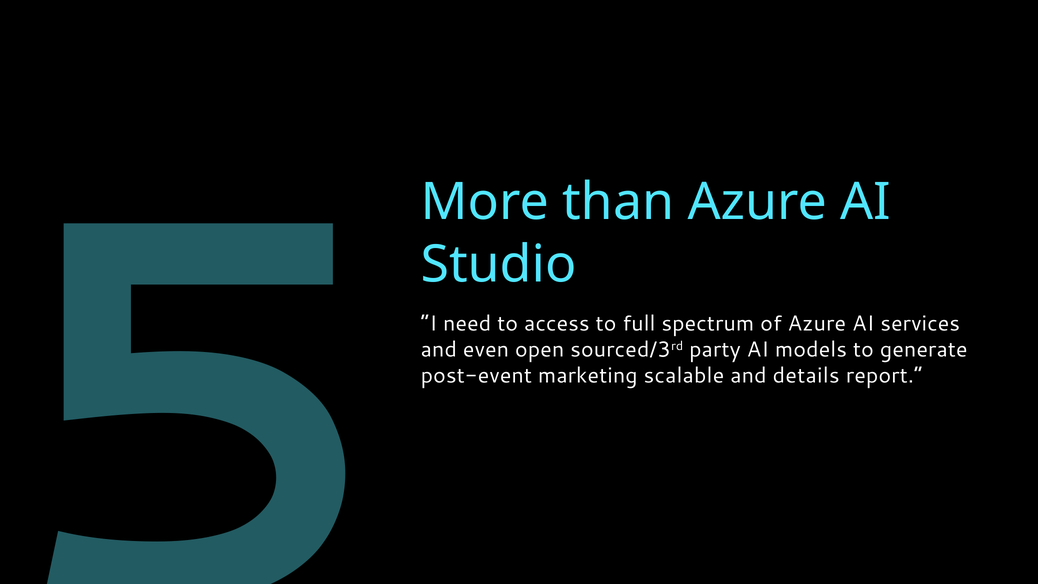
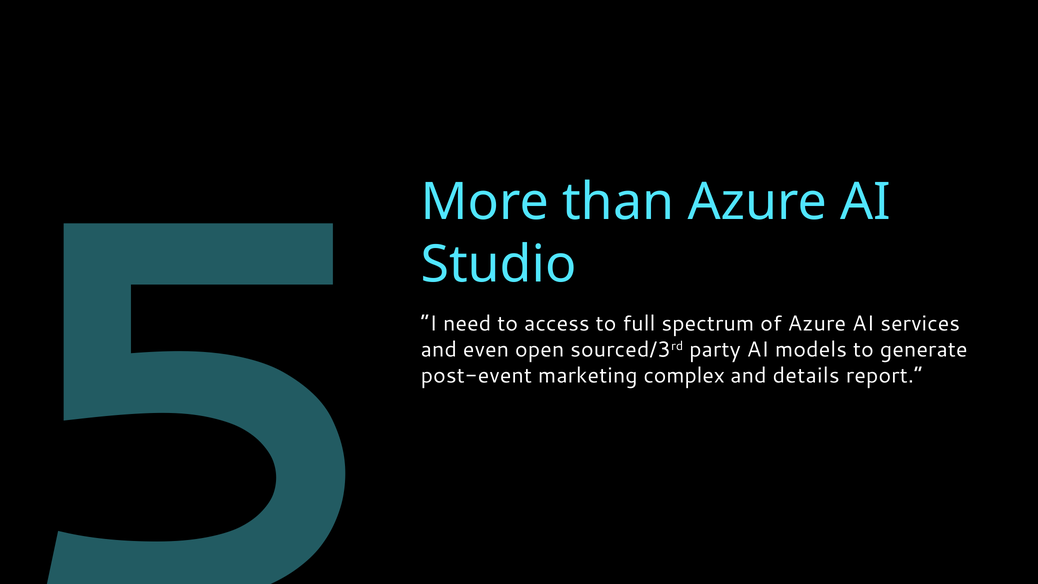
scalable: scalable -> complex
